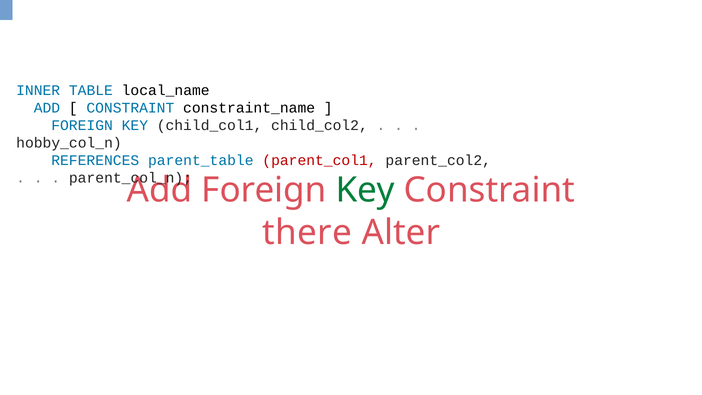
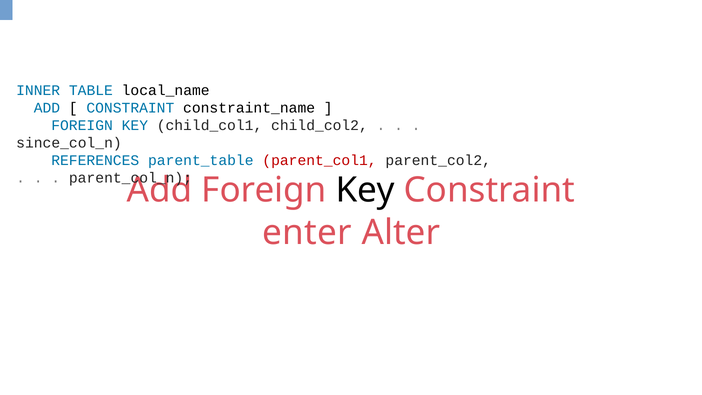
hobby_col_n: hobby_col_n -> since_col_n
Key at (365, 190) colour: green -> black
there: there -> enter
